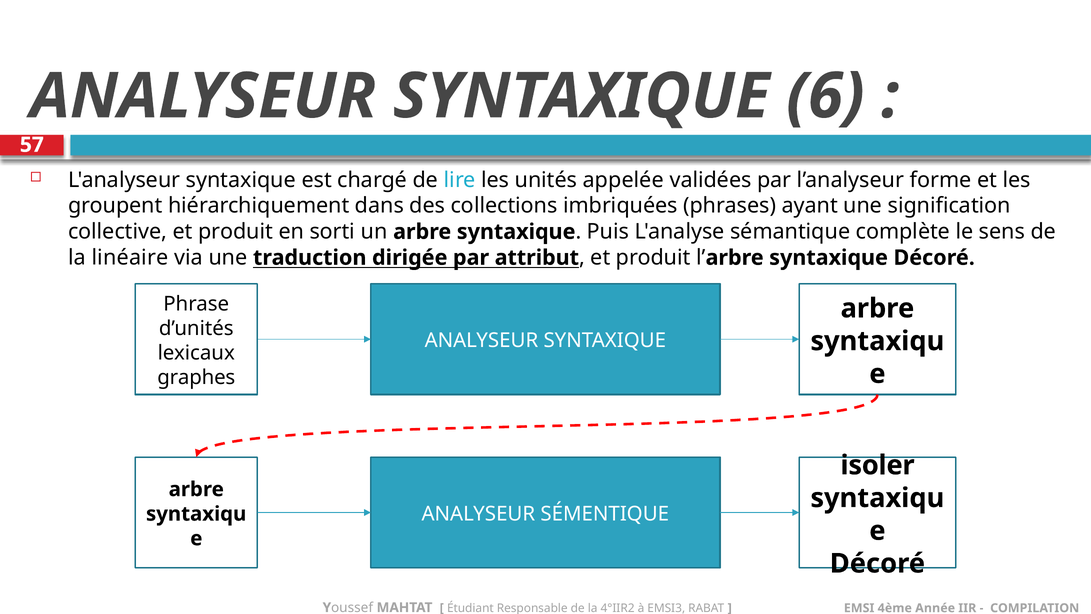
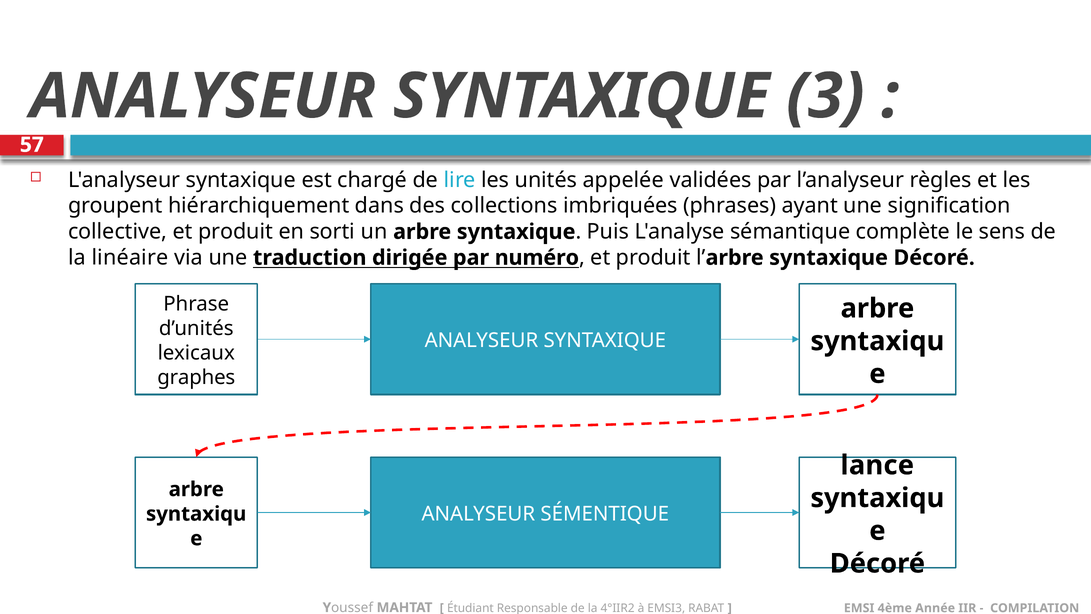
6: 6 -> 3
forme: forme -> règles
attribut: attribut -> numéro
isoler: isoler -> lance
